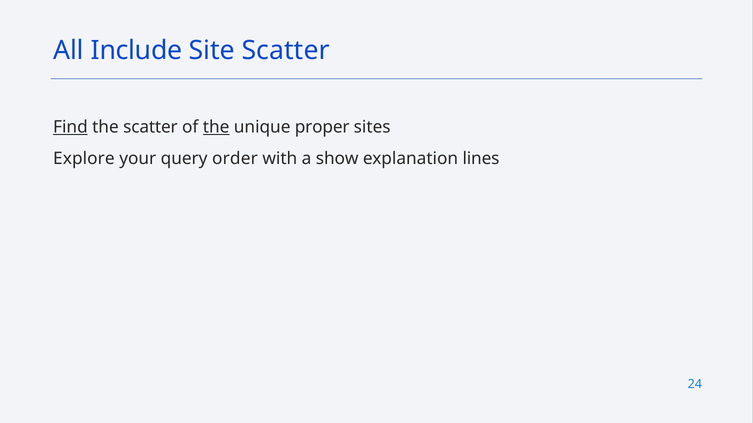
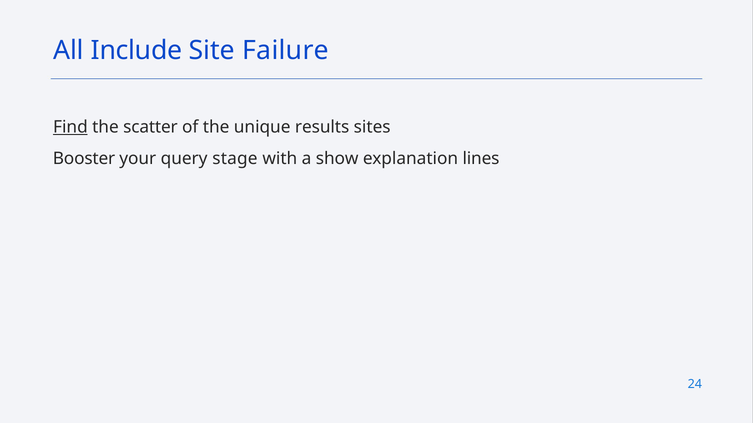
Site Scatter: Scatter -> Failure
the at (216, 127) underline: present -> none
proper: proper -> results
Explore: Explore -> Booster
order: order -> stage
